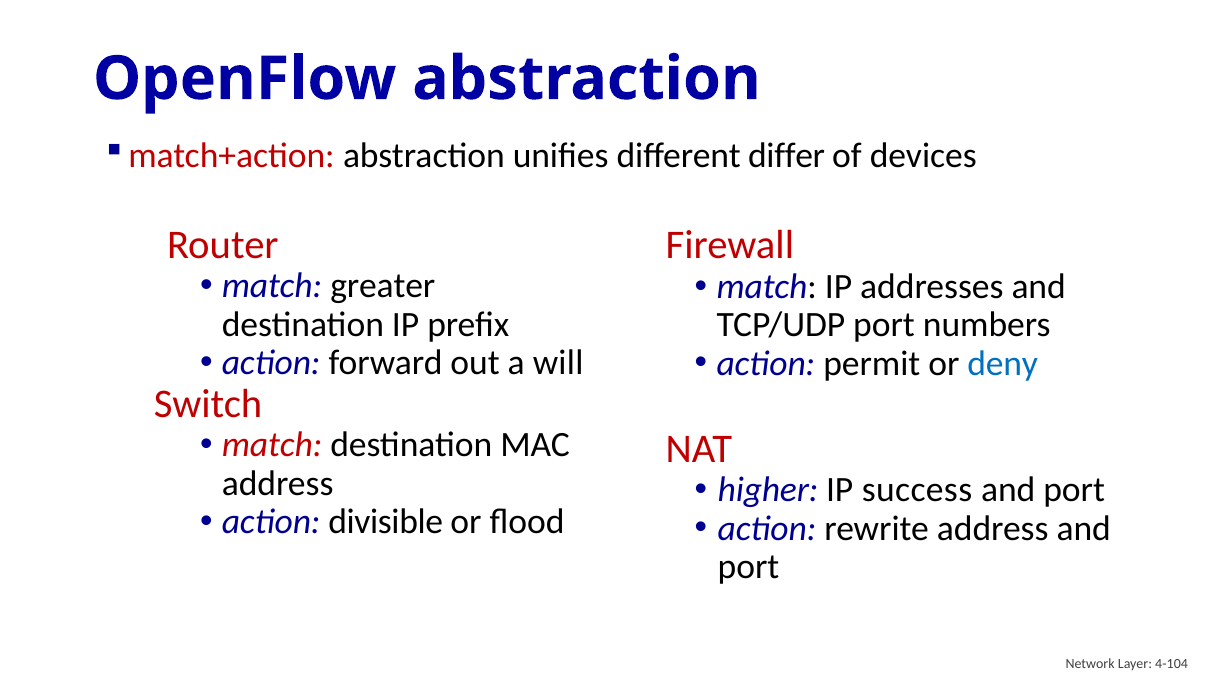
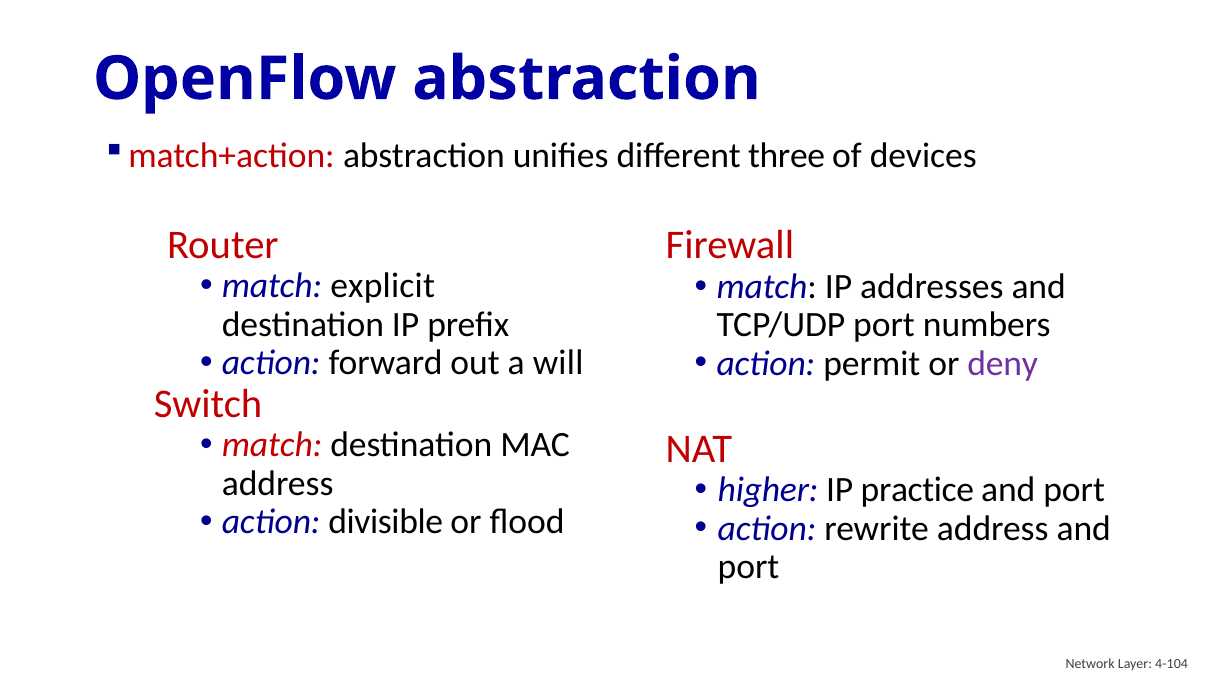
differ: differ -> three
greater: greater -> explicit
deny colour: blue -> purple
success: success -> practice
